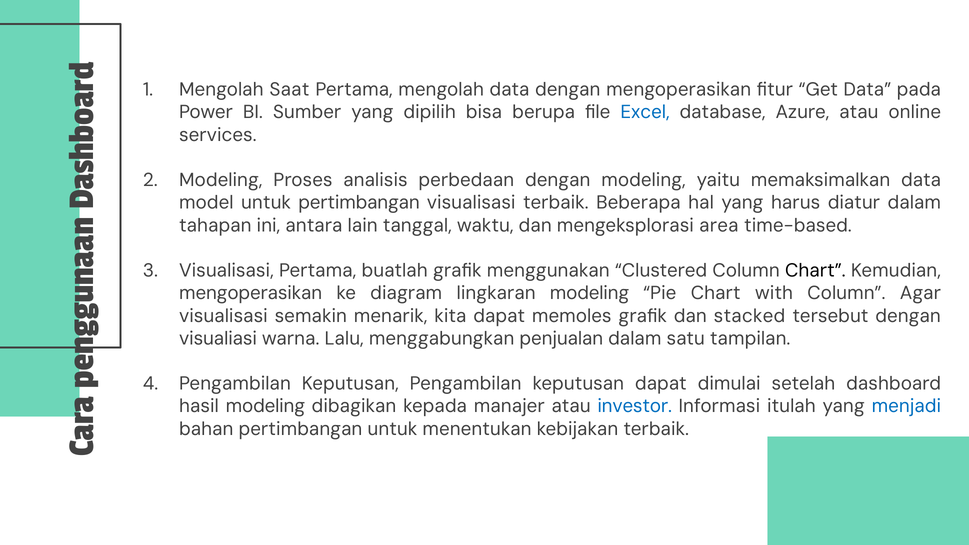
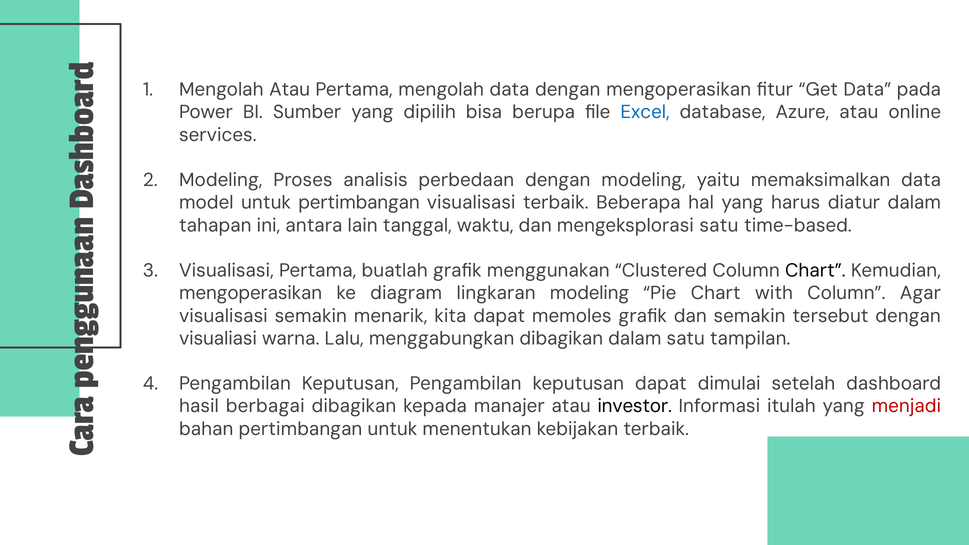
Mengolah Saat: Saat -> Atau
mengeksplorasi area: area -> satu
dan stacked: stacked -> semakin
menggabungkan penjualan: penjualan -> dibagikan
hasil modeling: modeling -> berbagai
investor colour: blue -> black
menjadi colour: blue -> red
